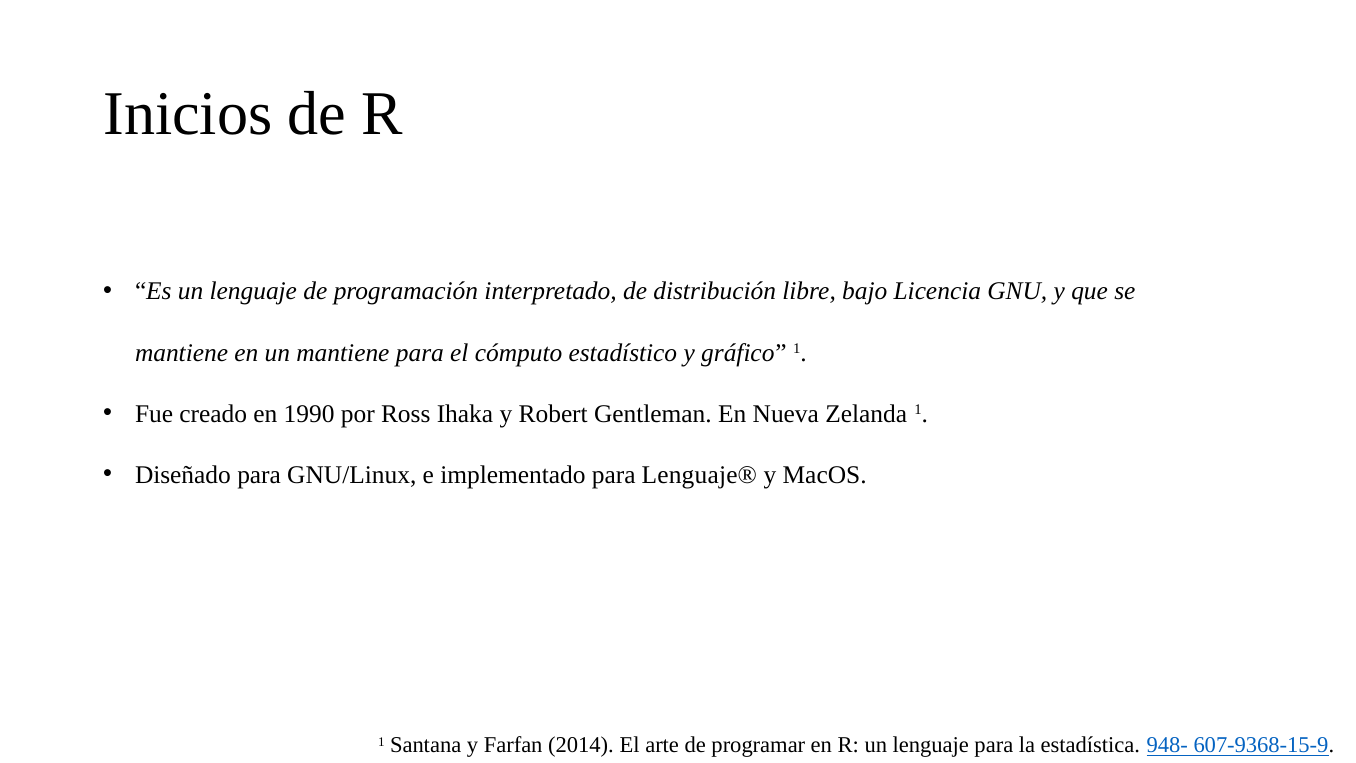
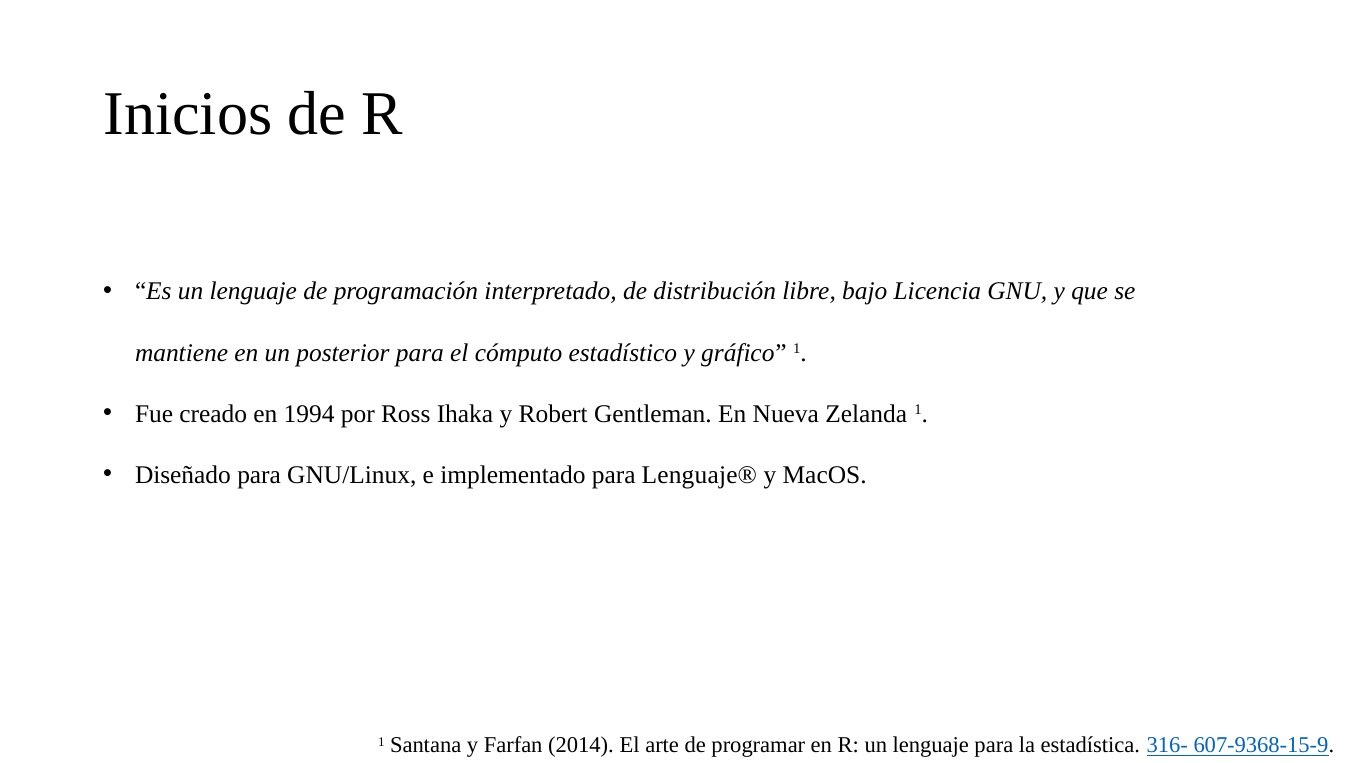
un mantiene: mantiene -> posterior
1990: 1990 -> 1994
948-: 948- -> 316-
